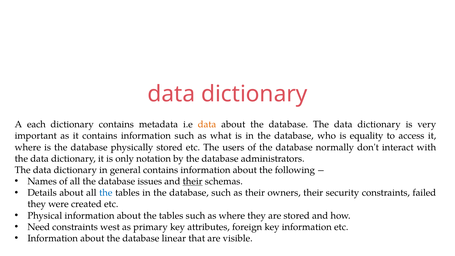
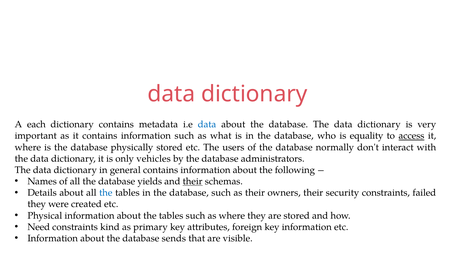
data at (207, 124) colour: orange -> blue
access underline: none -> present
notation: notation -> vehicles
issues: issues -> yields
west: west -> kind
linear: linear -> sends
